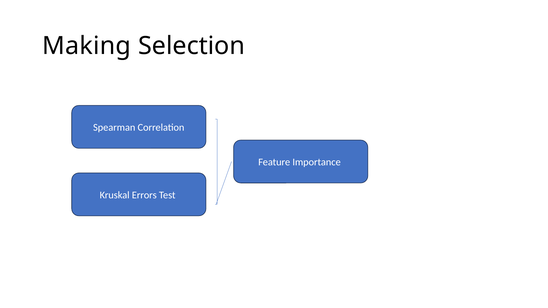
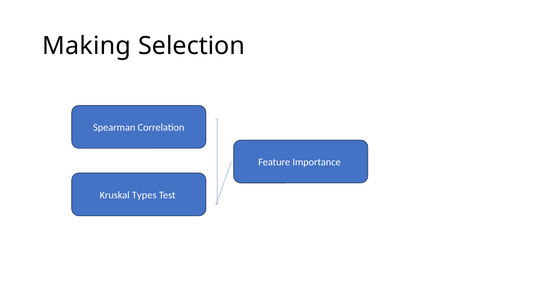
Errors: Errors -> Types
